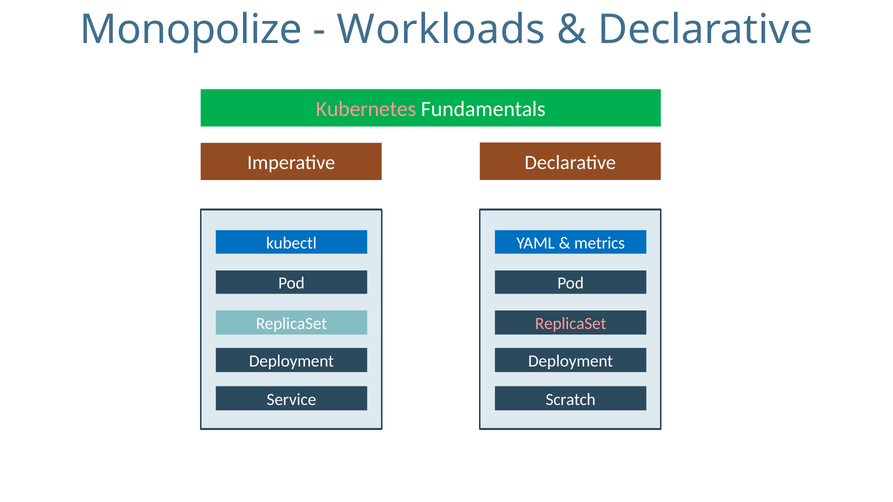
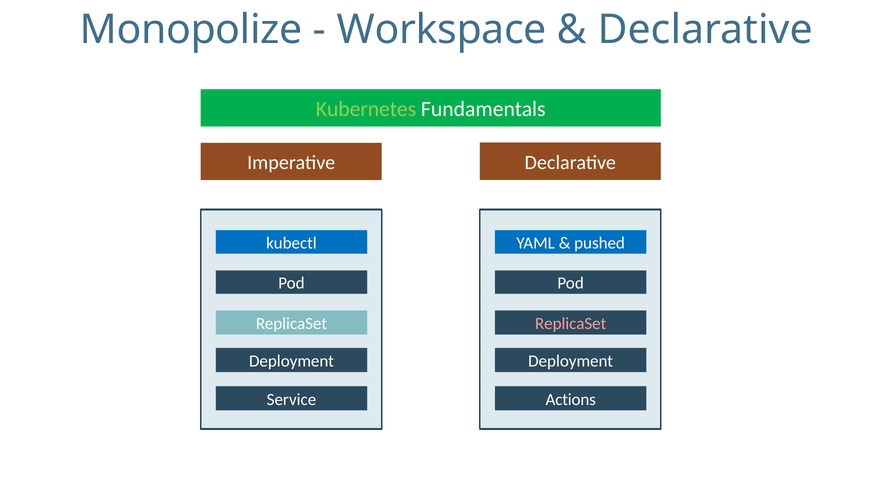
Workloads: Workloads -> Workspace
Kubernetes colour: pink -> light green
metrics: metrics -> pushed
Scratch: Scratch -> Actions
